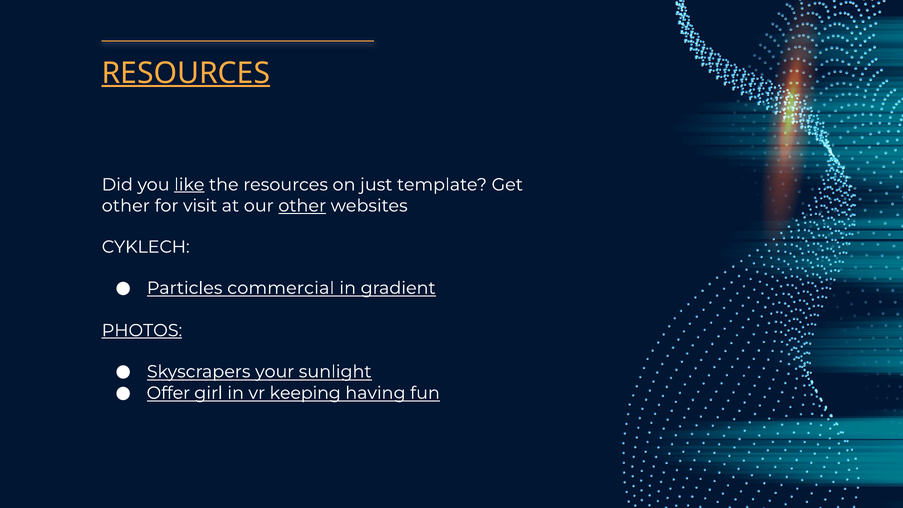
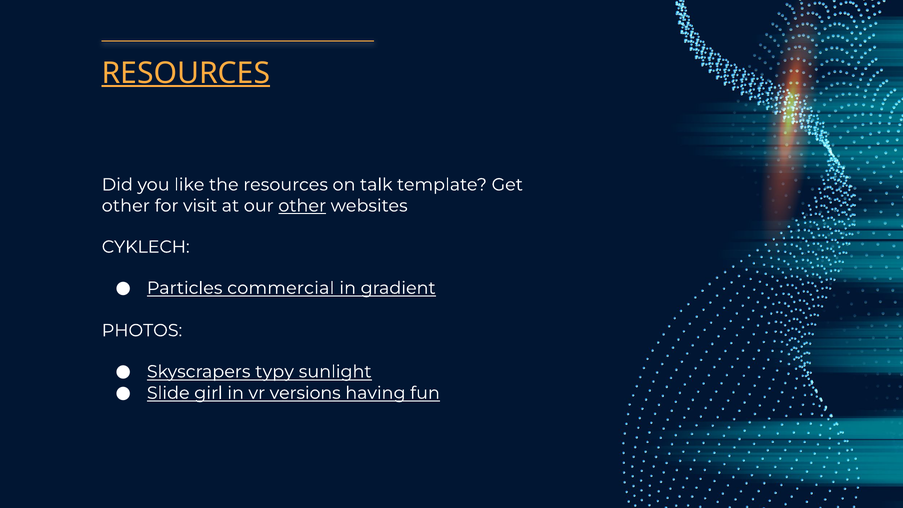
like underline: present -> none
just: just -> talk
PHOTOS underline: present -> none
your: your -> typy
Offer: Offer -> Slide
keeping: keeping -> versions
